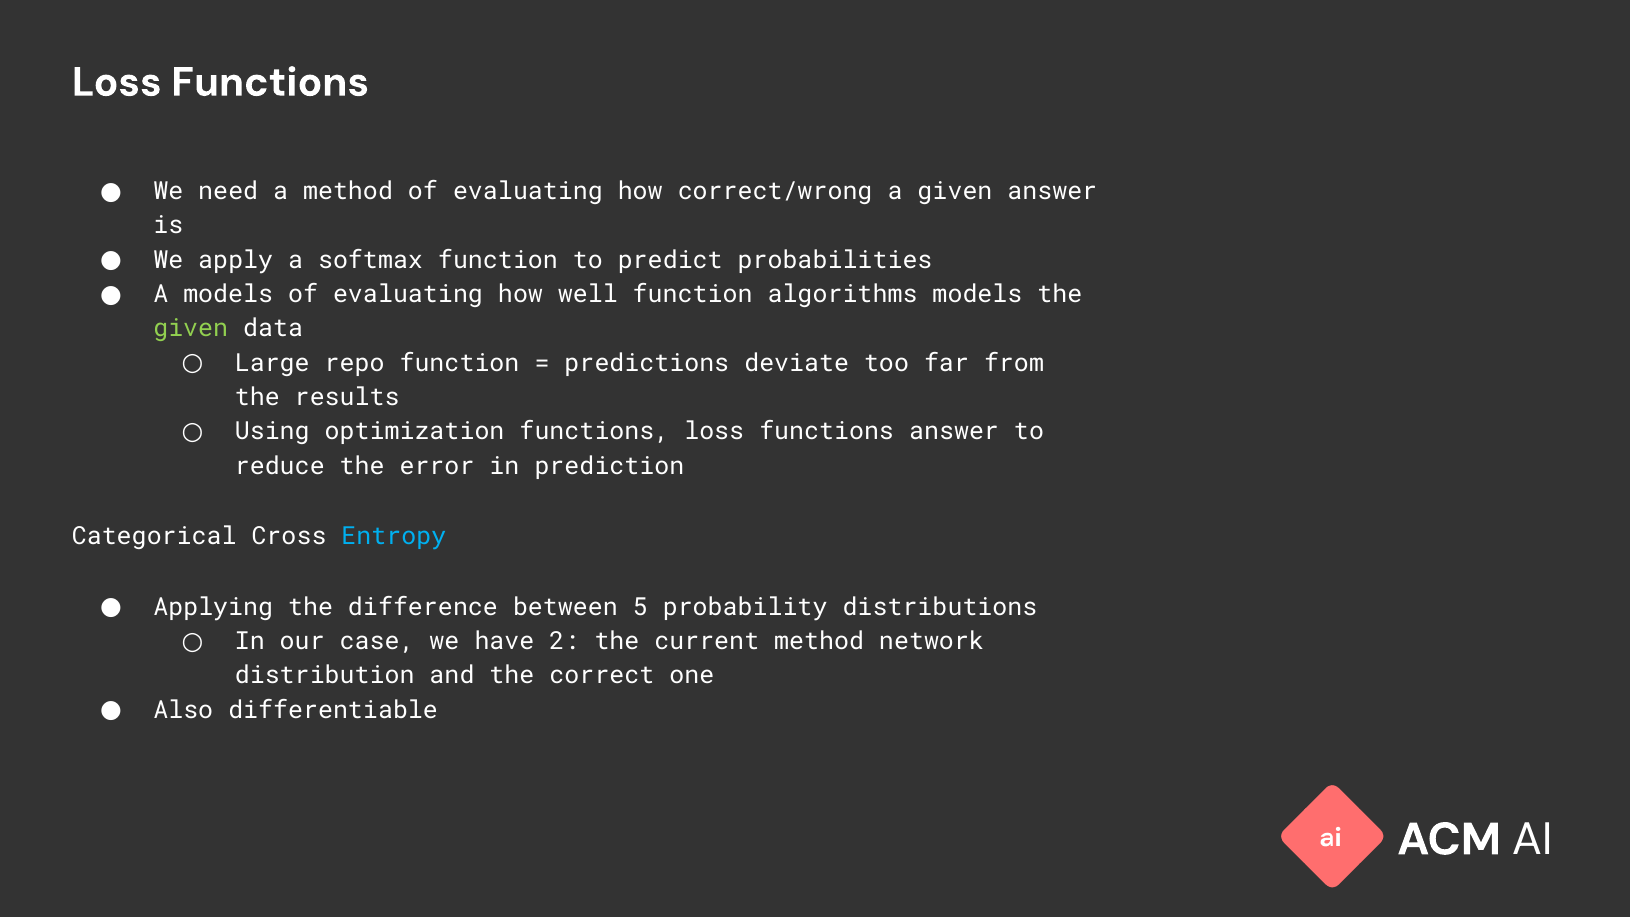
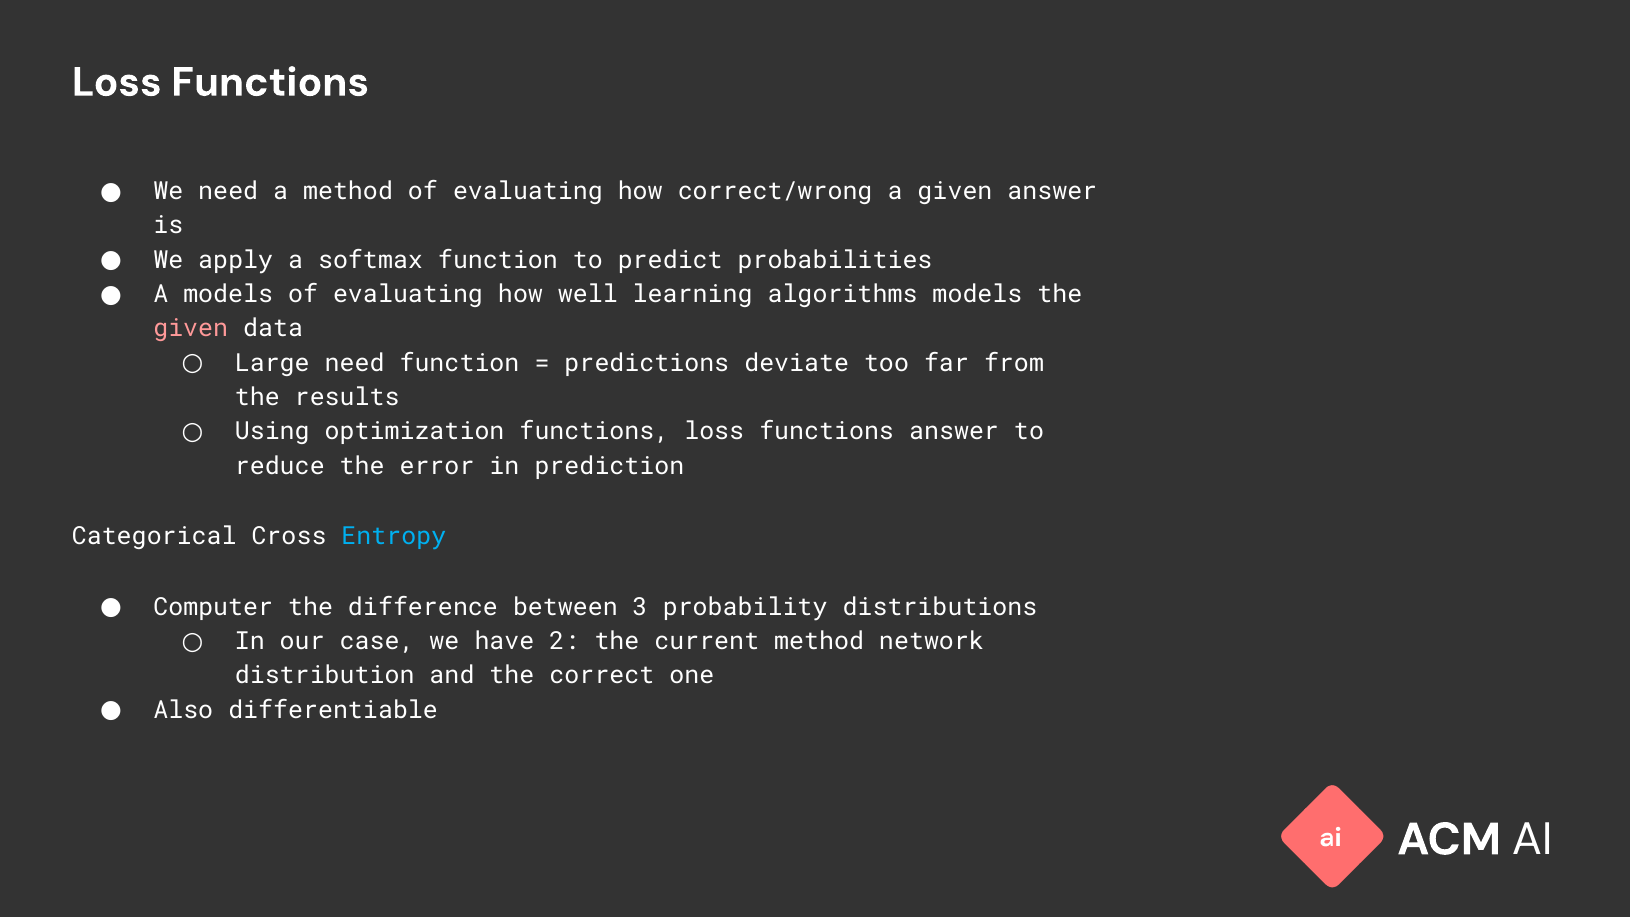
well function: function -> learning
given at (191, 328) colour: light green -> pink
Large repo: repo -> need
Applying: Applying -> Computer
5: 5 -> 3
